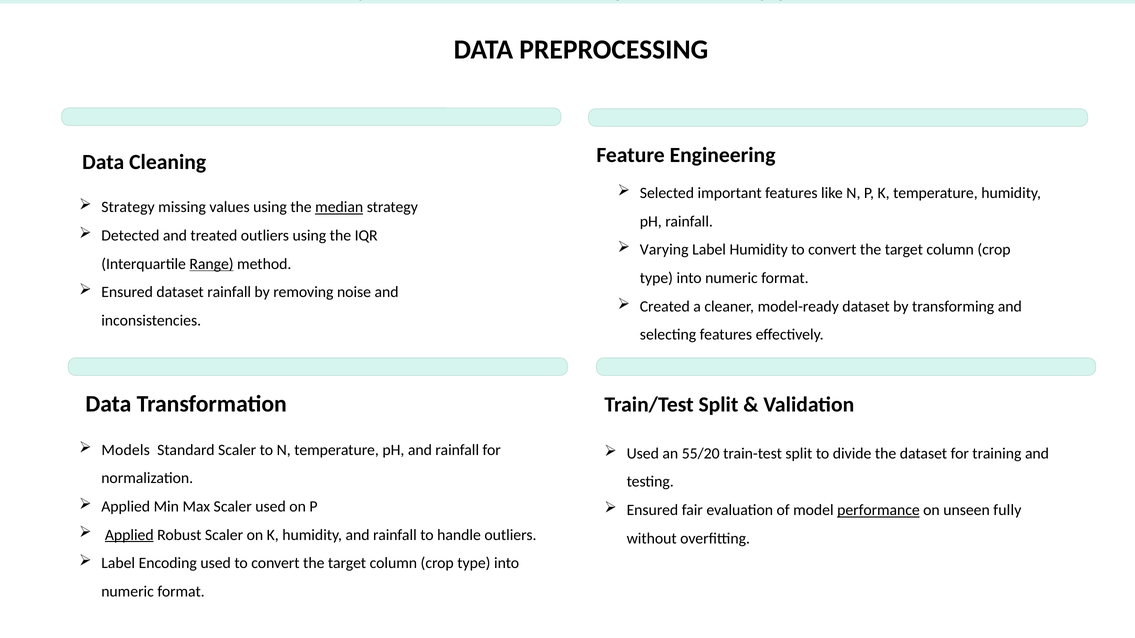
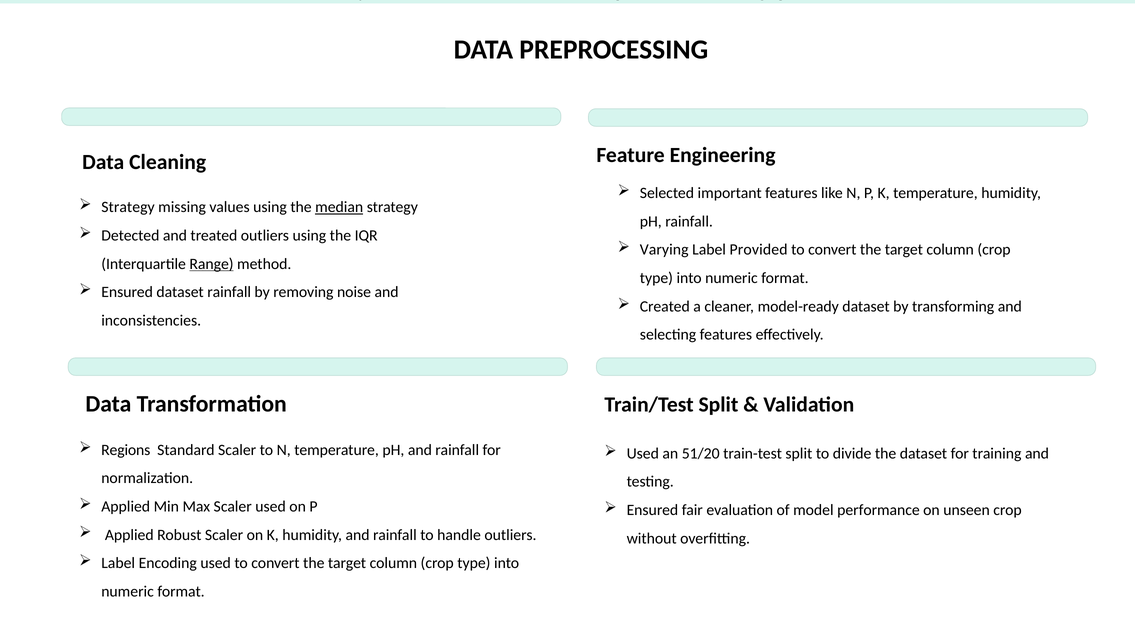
Label Humidity: Humidity -> Provided
Models: Models -> Regions
55/20: 55/20 -> 51/20
performance underline: present -> none
unseen fully: fully -> crop
Applied at (129, 535) underline: present -> none
